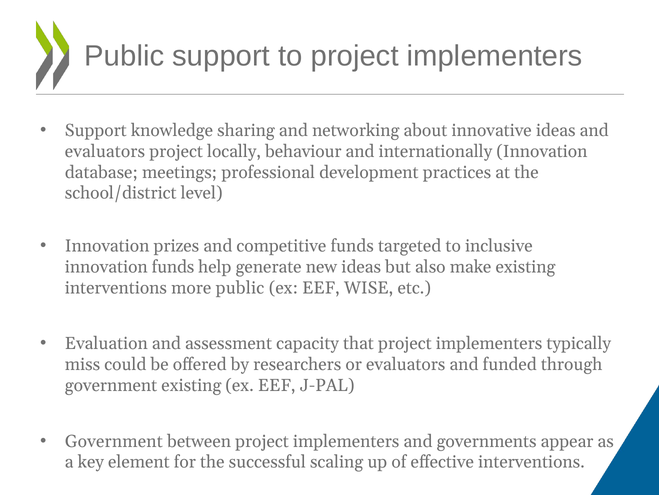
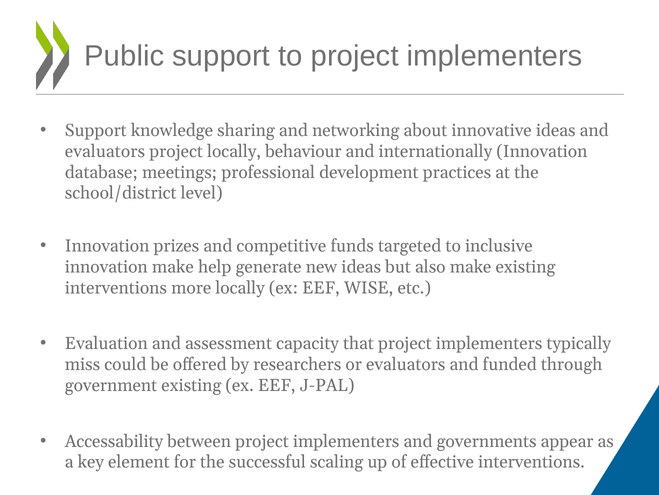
innovation funds: funds -> make
more public: public -> locally
Government at (114, 441): Government -> Accessability
